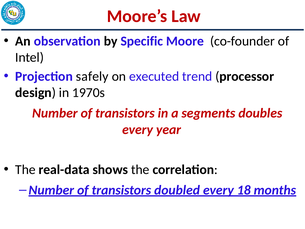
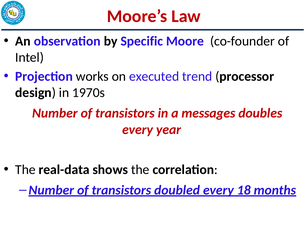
safely: safely -> works
segments: segments -> messages
